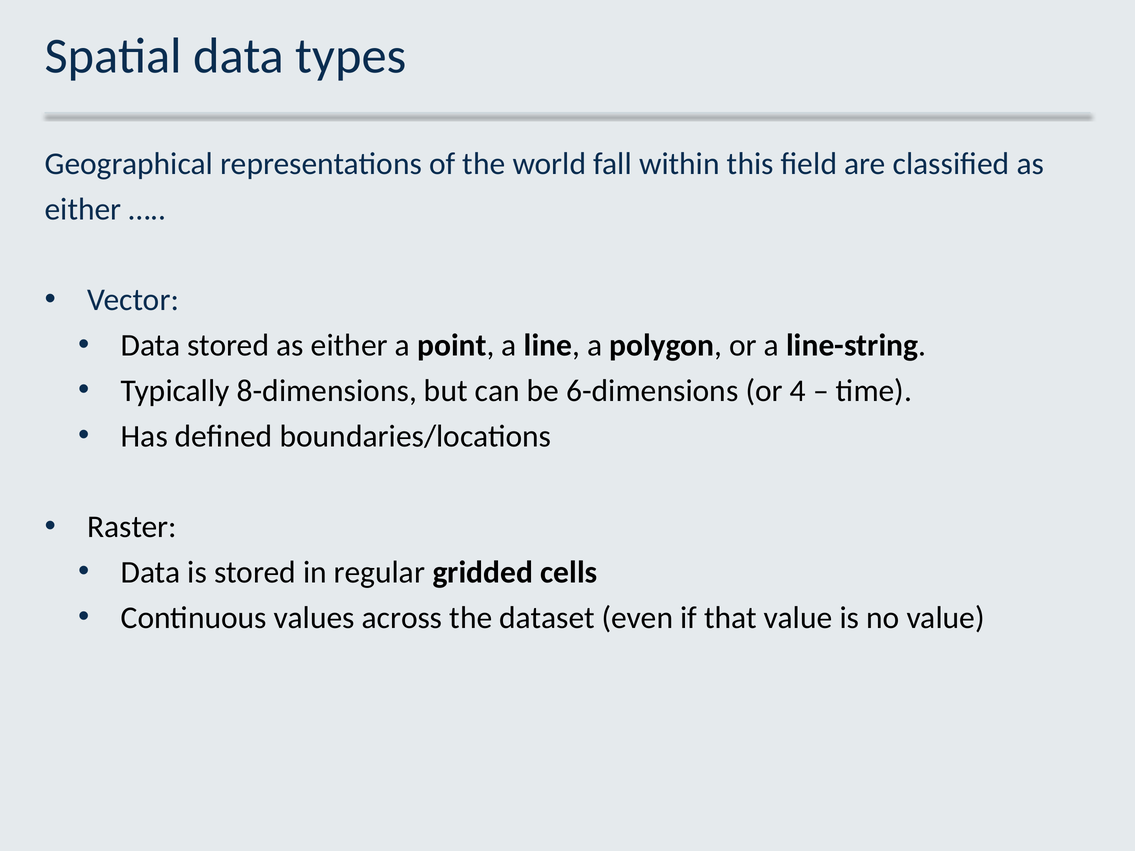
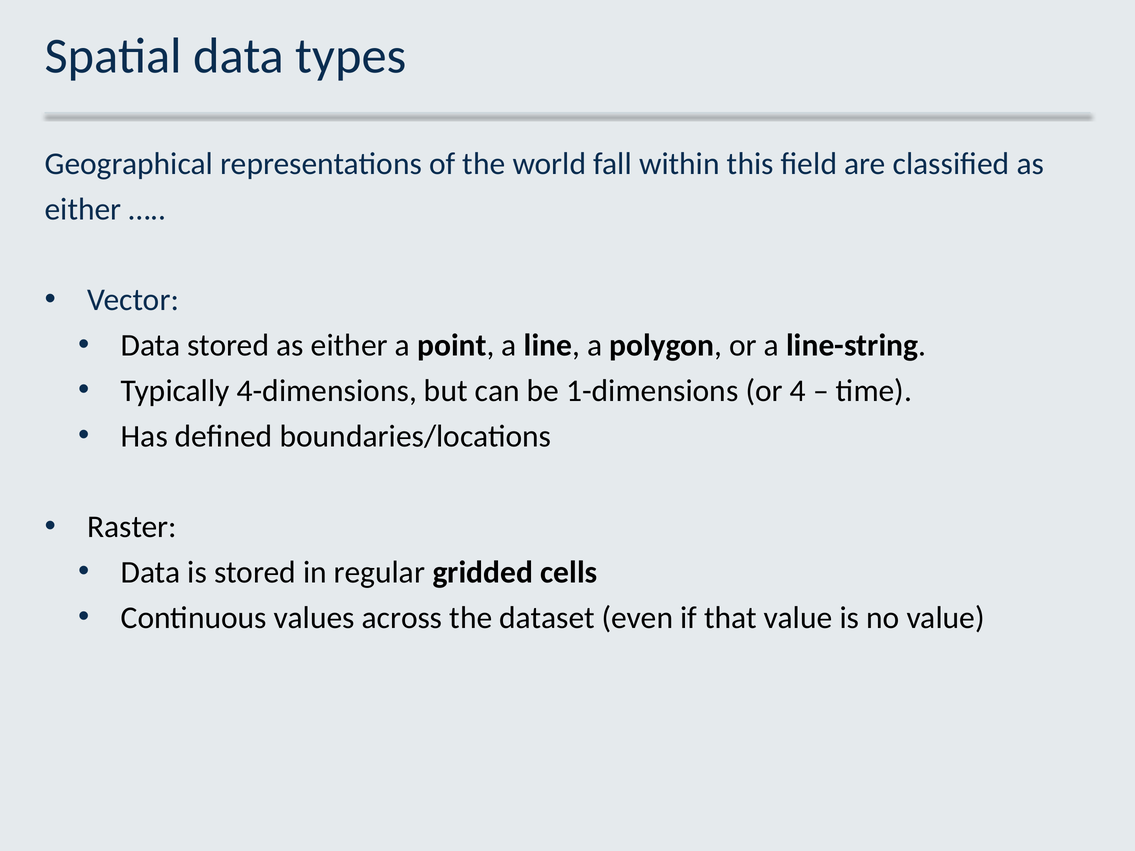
8-dimensions: 8-dimensions -> 4-dimensions
6-dimensions: 6-dimensions -> 1-dimensions
